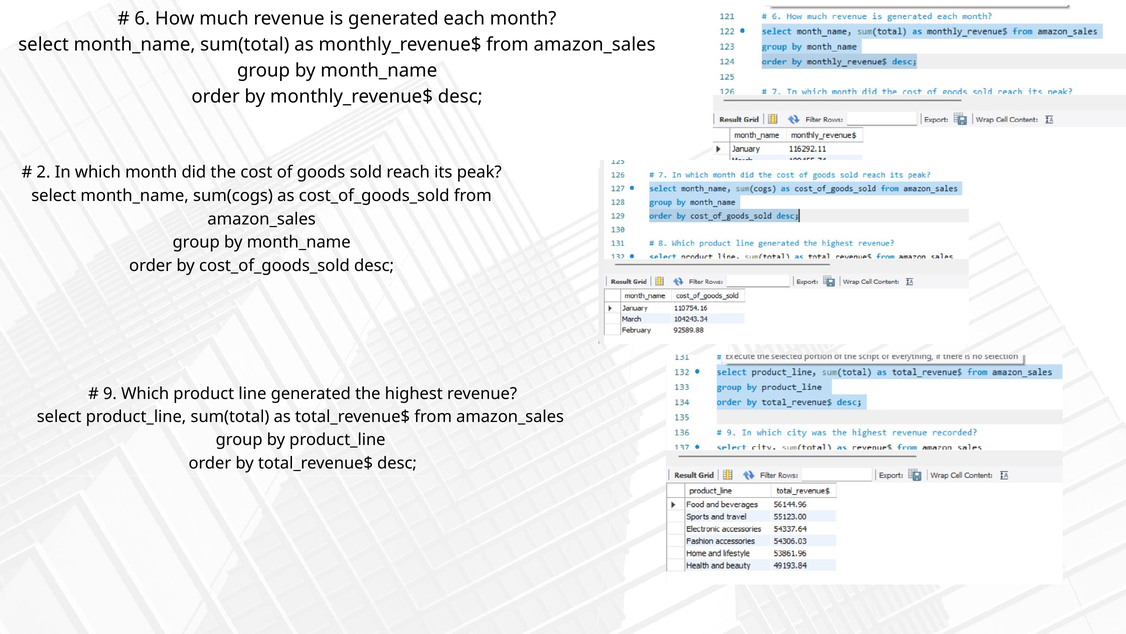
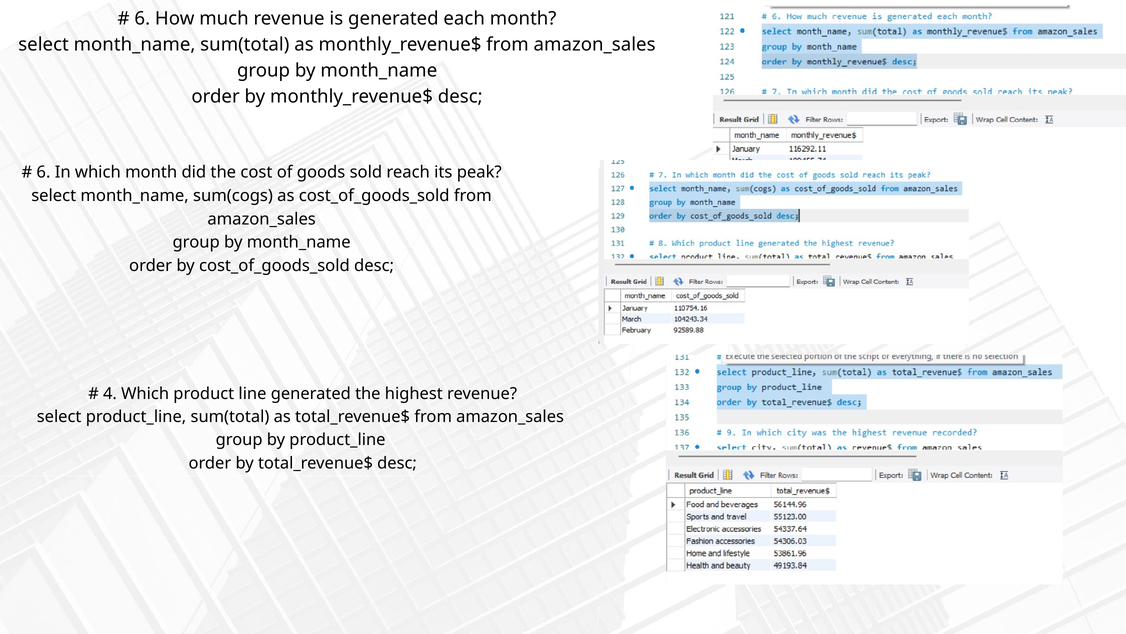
2 at (43, 172): 2 -> 6
9: 9 -> 4
